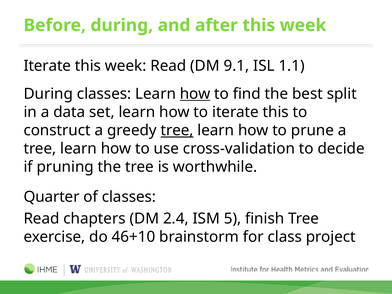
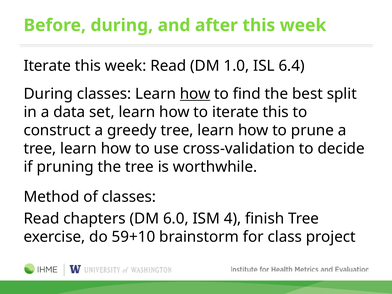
9.1: 9.1 -> 1.0
1.1: 1.1 -> 6.4
tree at (177, 130) underline: present -> none
Quarter: Quarter -> Method
2.4: 2.4 -> 6.0
5: 5 -> 4
46+10: 46+10 -> 59+10
